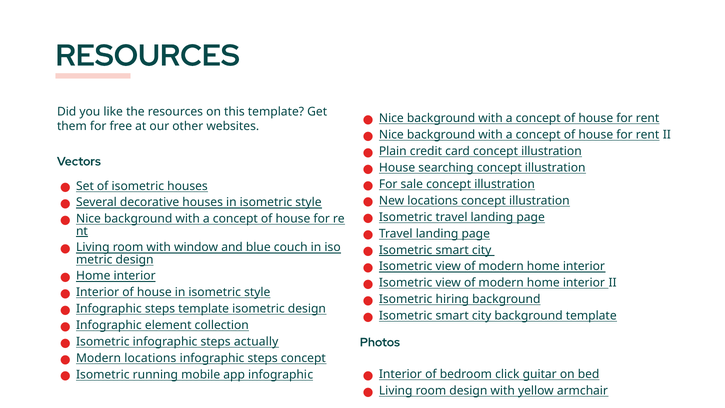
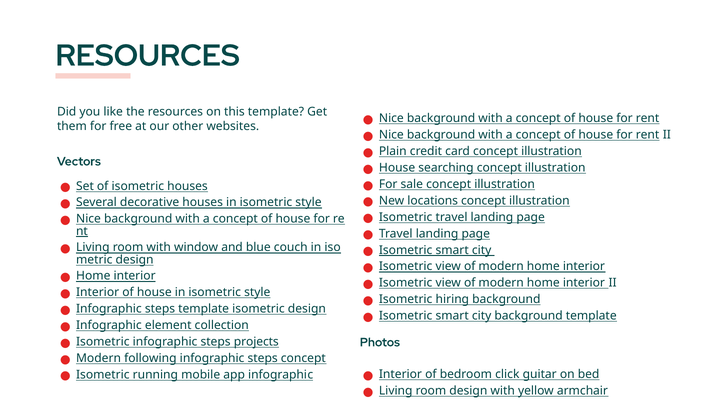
actually: actually -> projects
Modern locations: locations -> following
